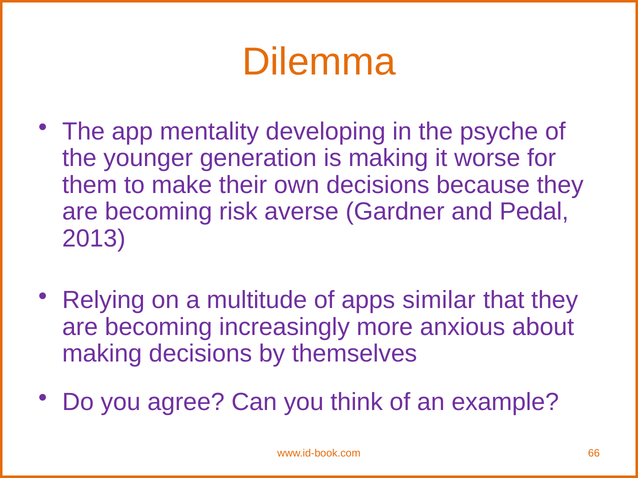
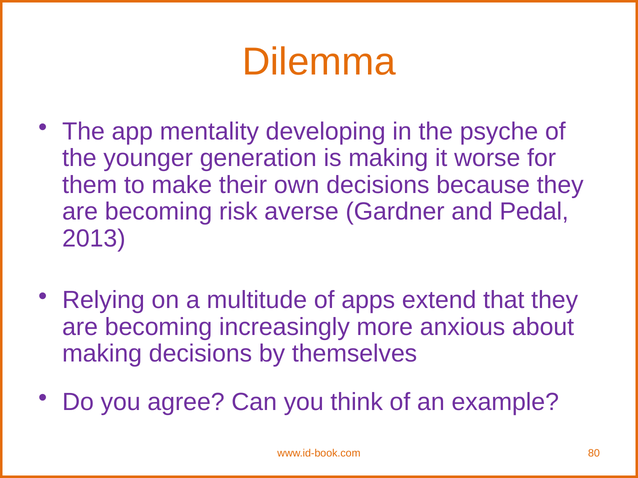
similar: similar -> extend
66: 66 -> 80
